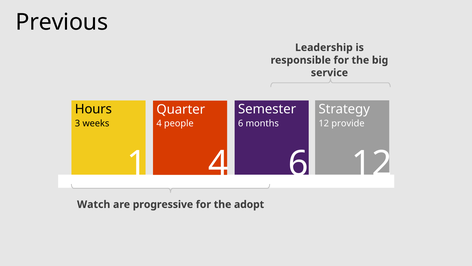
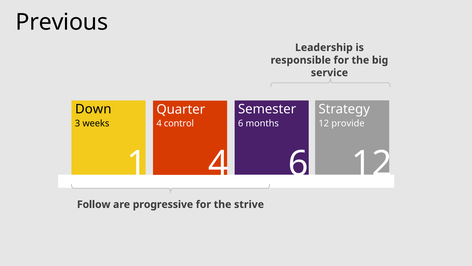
Hours: Hours -> Down
people: people -> control
Watch: Watch -> Follow
adopt: adopt -> strive
